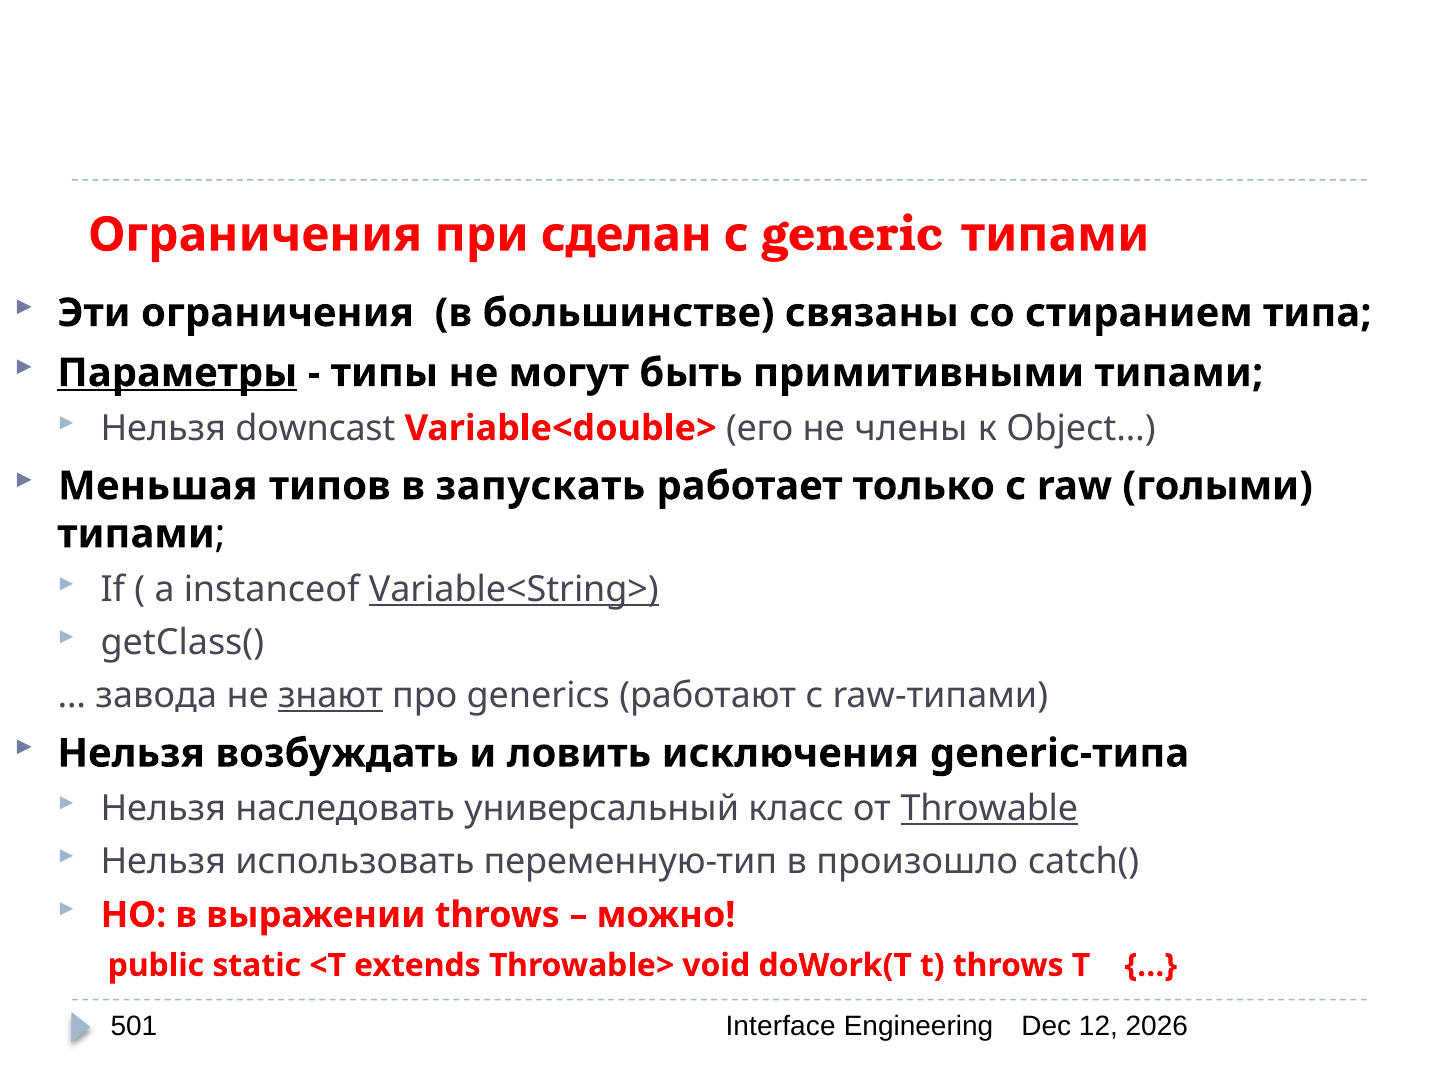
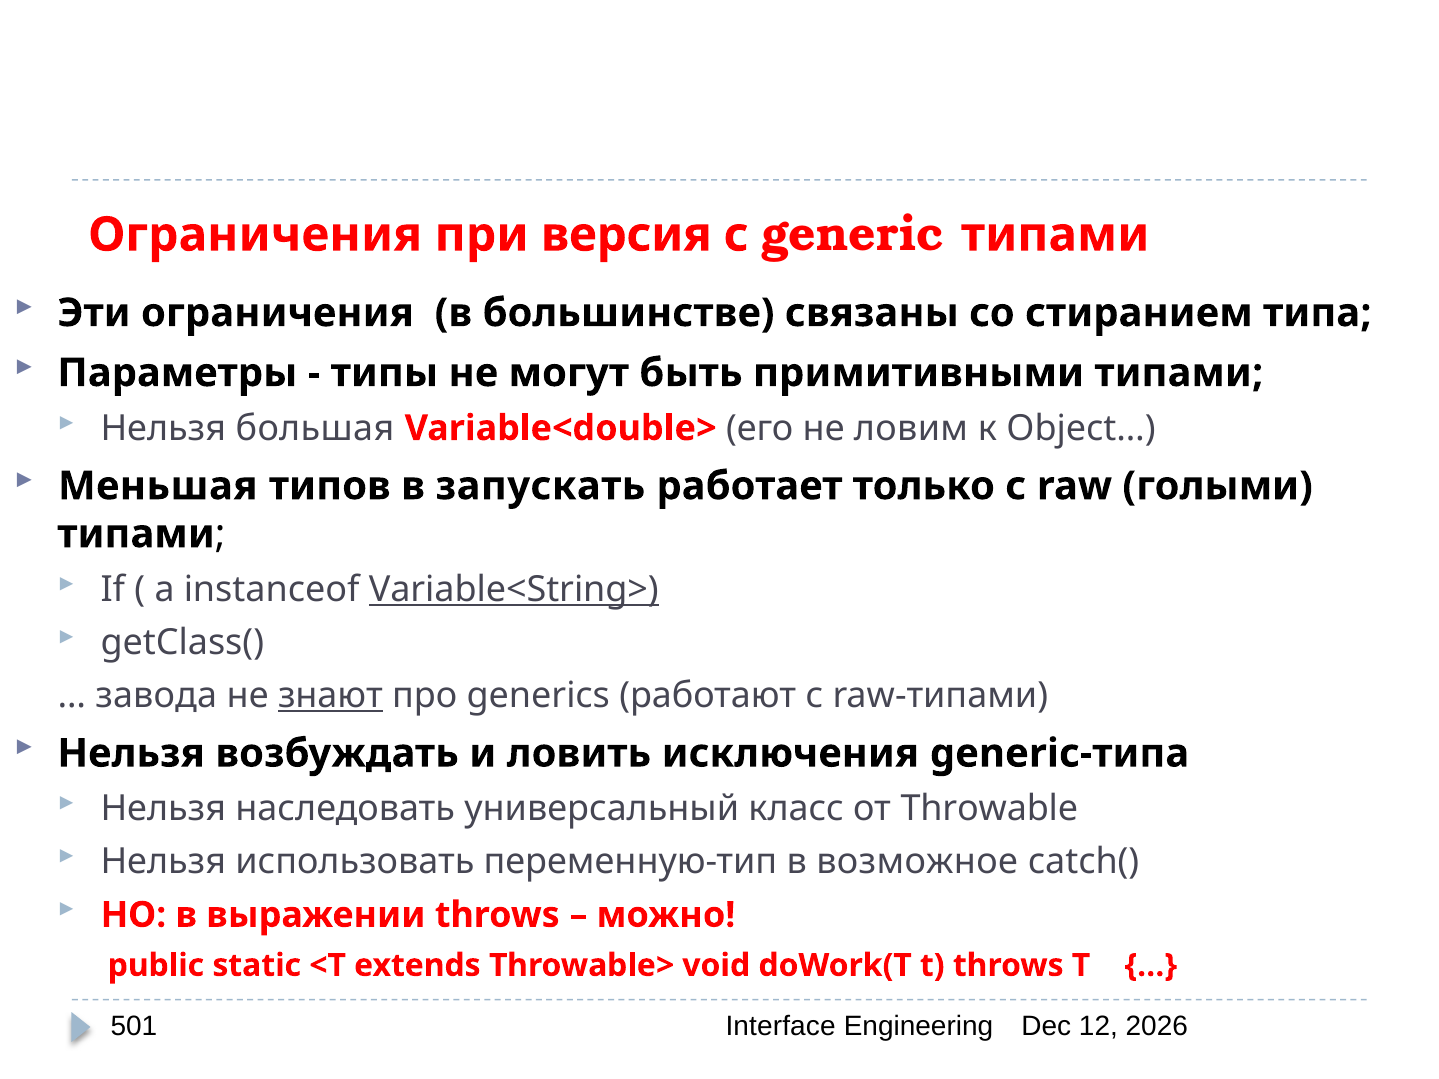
сделан: сделан -> версия
Параметры underline: present -> none
downcast: downcast -> большая
члены: члены -> ловим
Throwable underline: present -> none
произошло: произошло -> возможное
